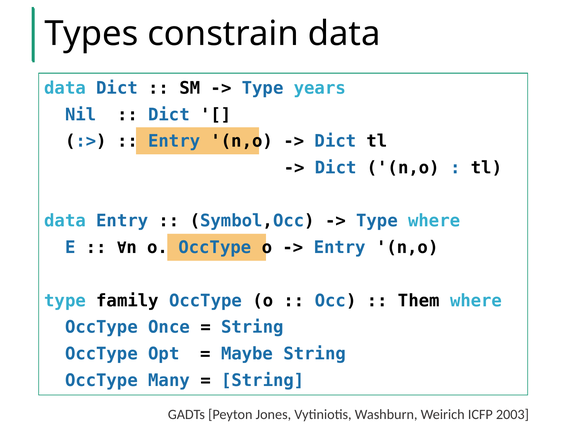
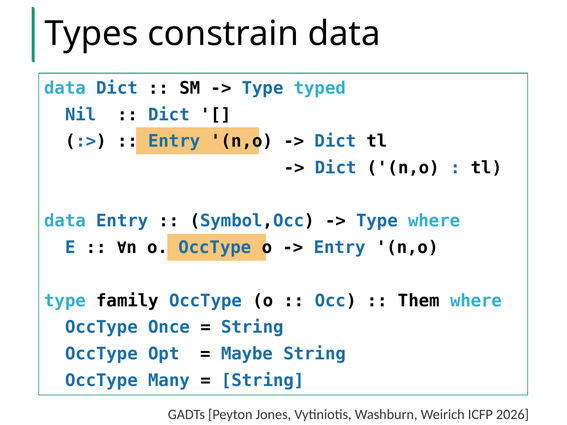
years: years -> typed
2003: 2003 -> 2026
